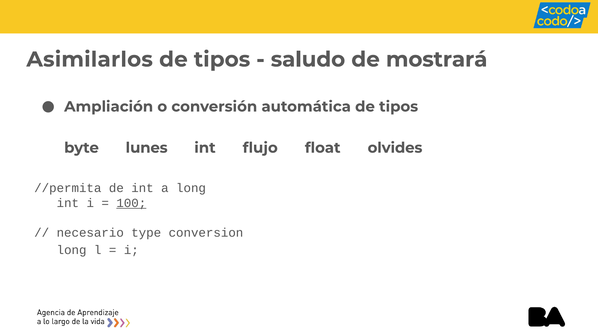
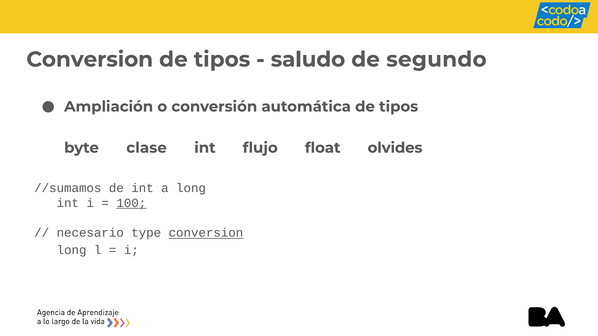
Asimilarlos at (90, 60): Asimilarlos -> Conversion
mostrará: mostrará -> segundo
lunes: lunes -> clase
//permita: //permita -> //sumamos
conversion at (206, 233) underline: none -> present
